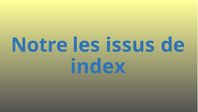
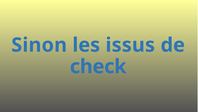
Notre: Notre -> Sinon
index: index -> check
